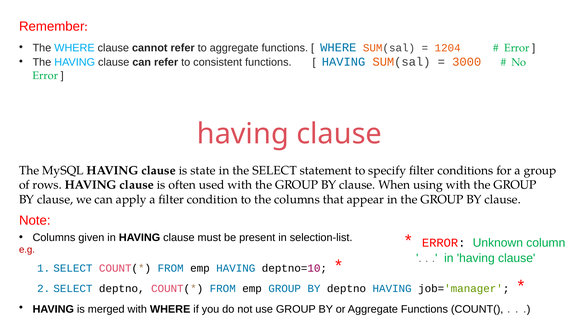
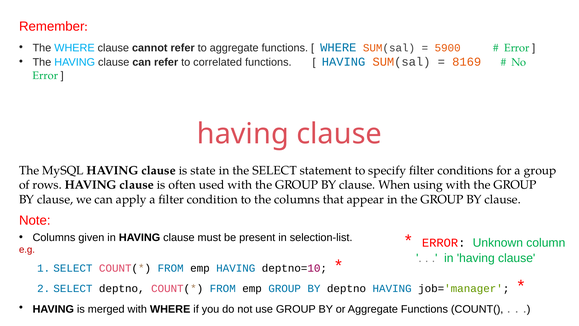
1204: 1204 -> 5900
consistent: consistent -> correlated
3000: 3000 -> 8169
